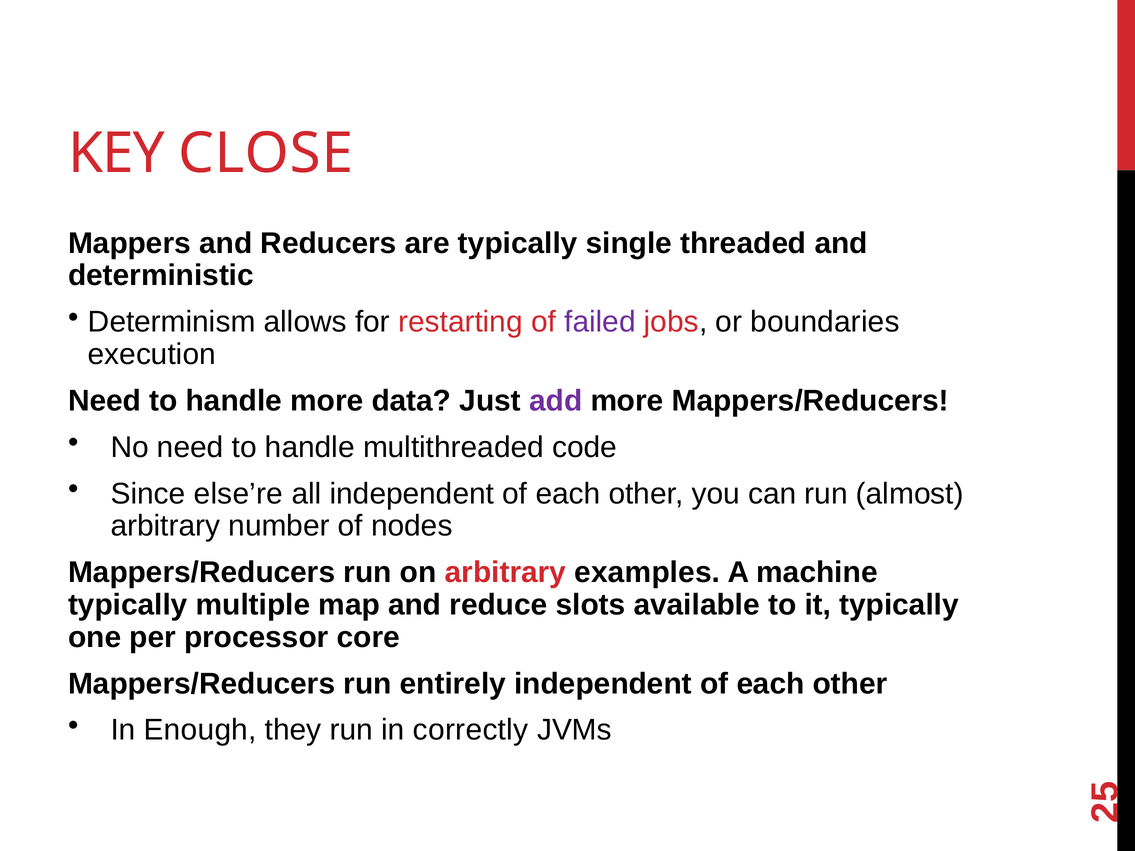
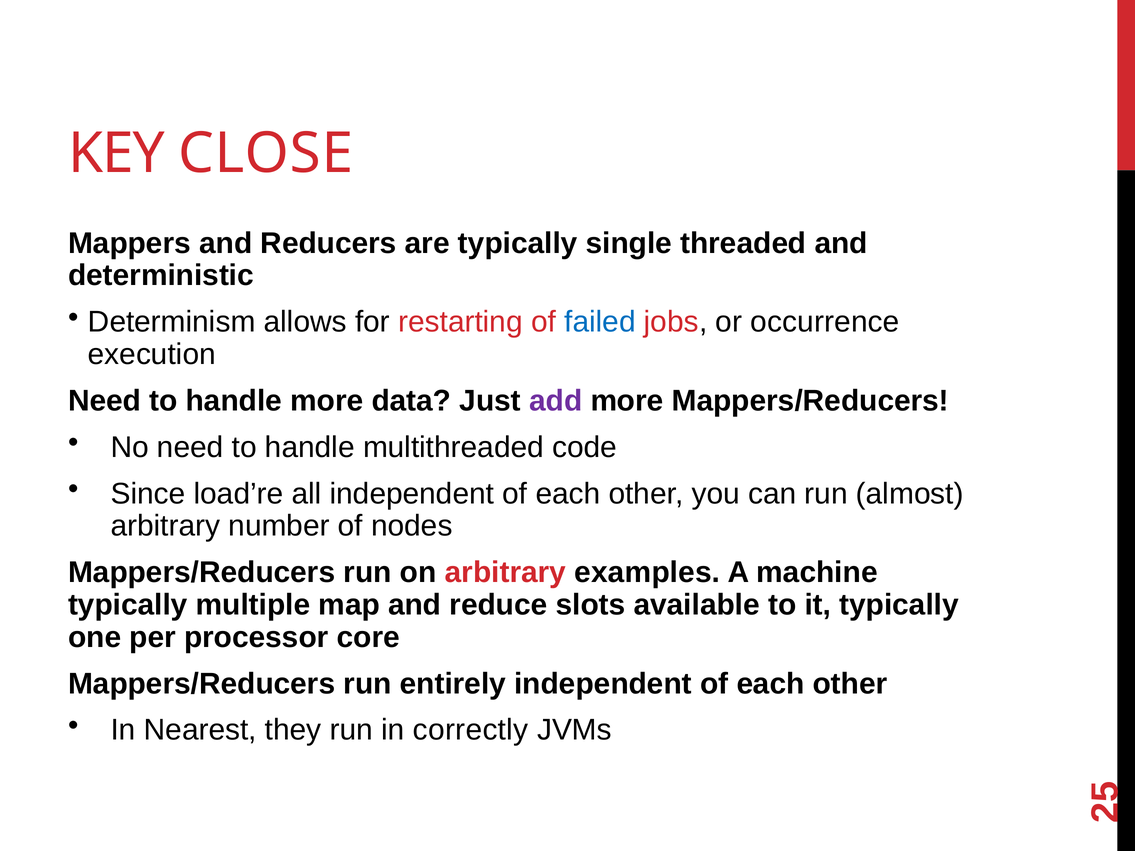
failed colour: purple -> blue
boundaries: boundaries -> occurrence
else’re: else’re -> load’re
Enough: Enough -> Nearest
